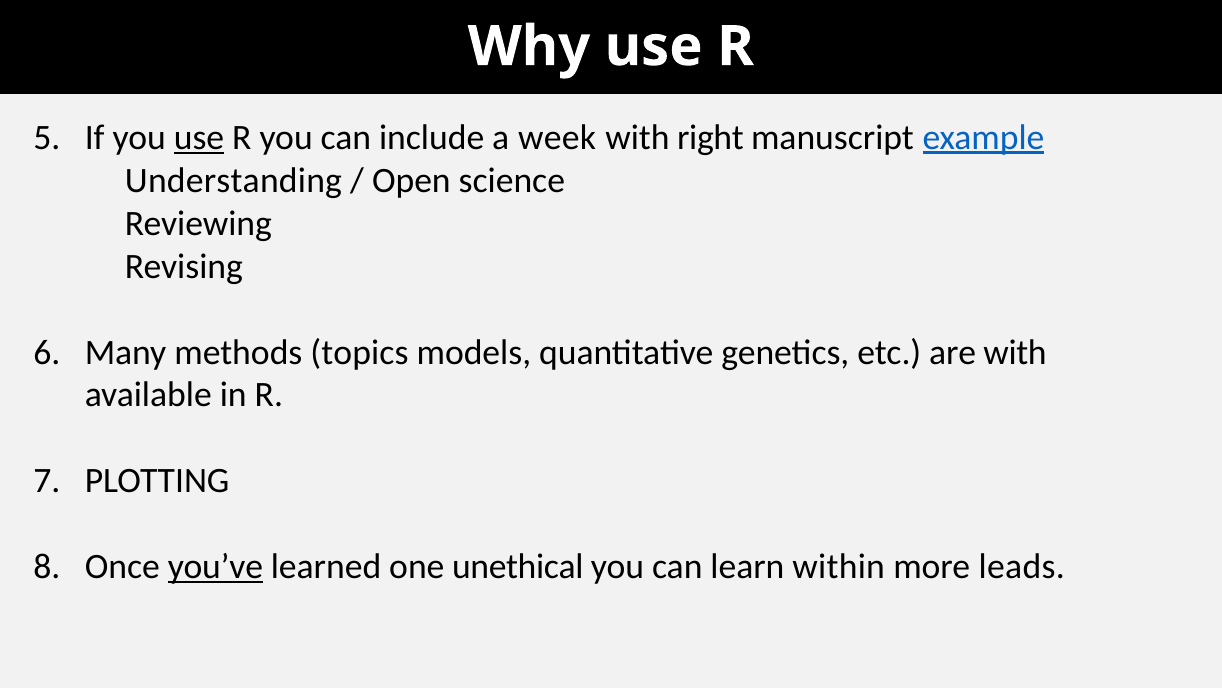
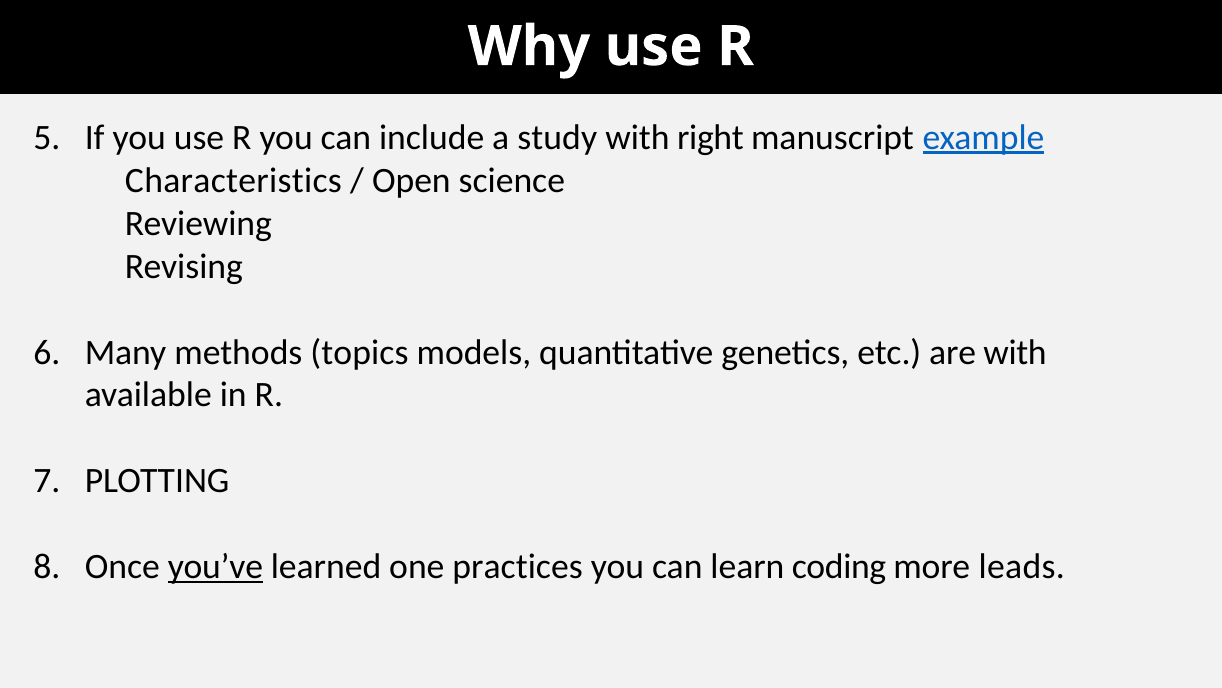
use at (199, 137) underline: present -> none
week: week -> study
Understanding: Understanding -> Characteristics
unethical: unethical -> practices
within: within -> coding
